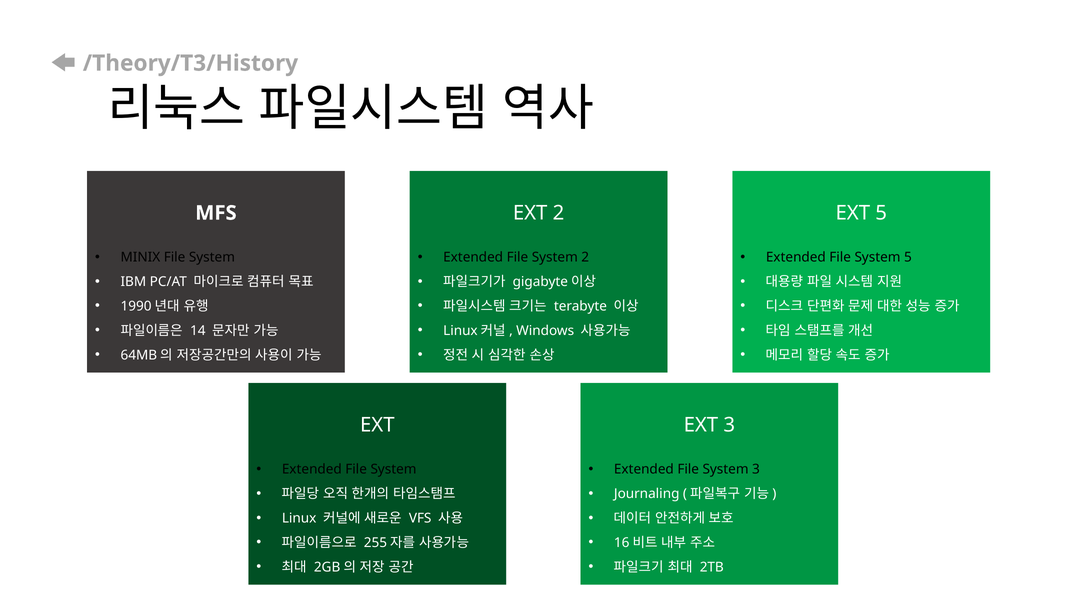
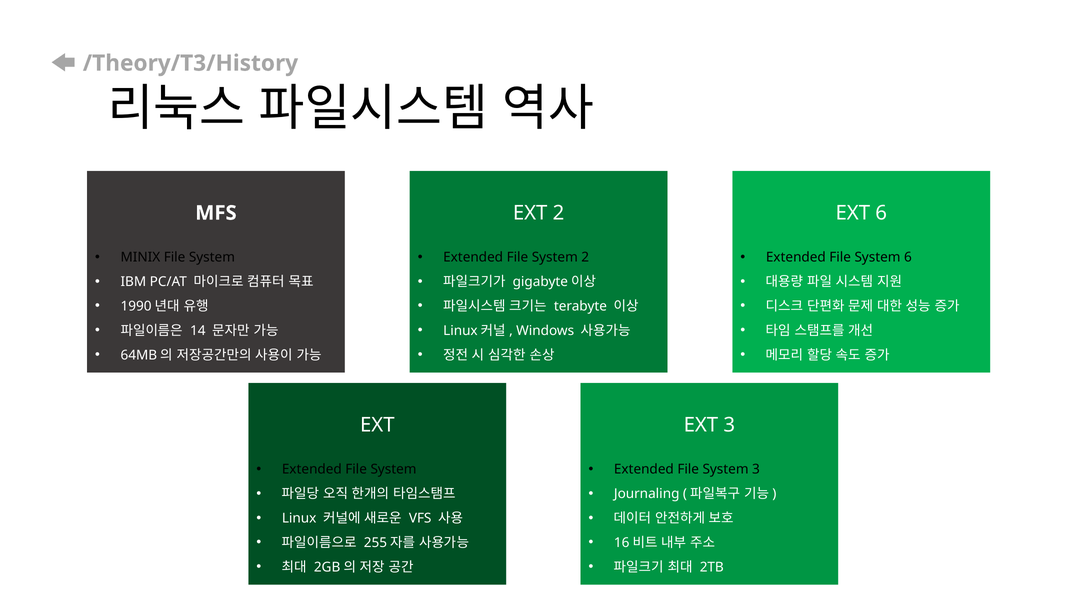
EXT 5: 5 -> 6
System 5: 5 -> 6
